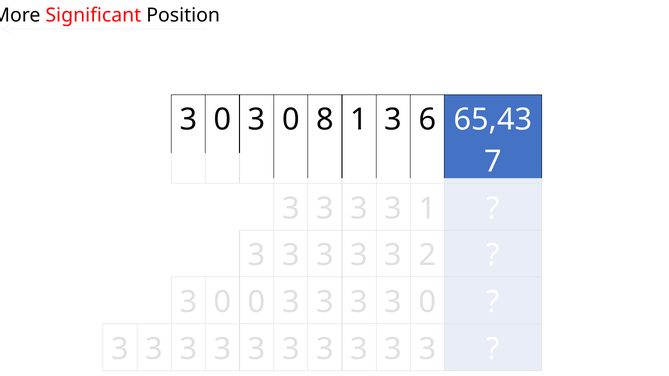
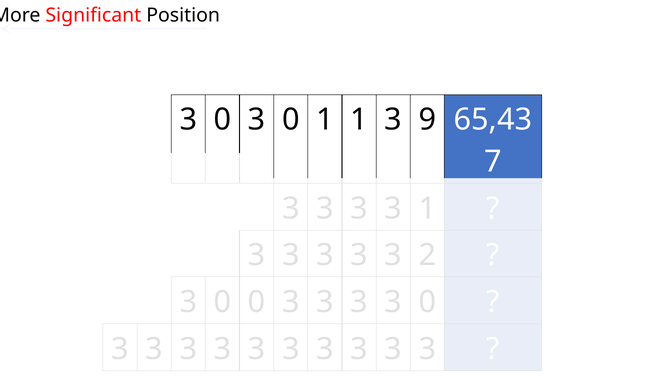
0 8: 8 -> 1
6: 6 -> 9
